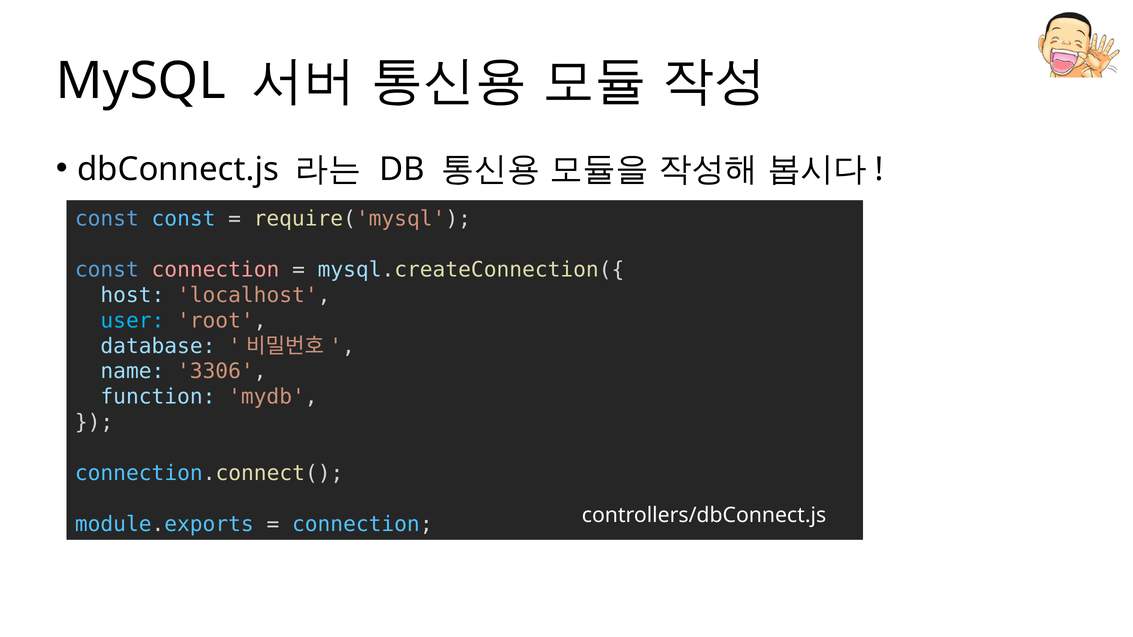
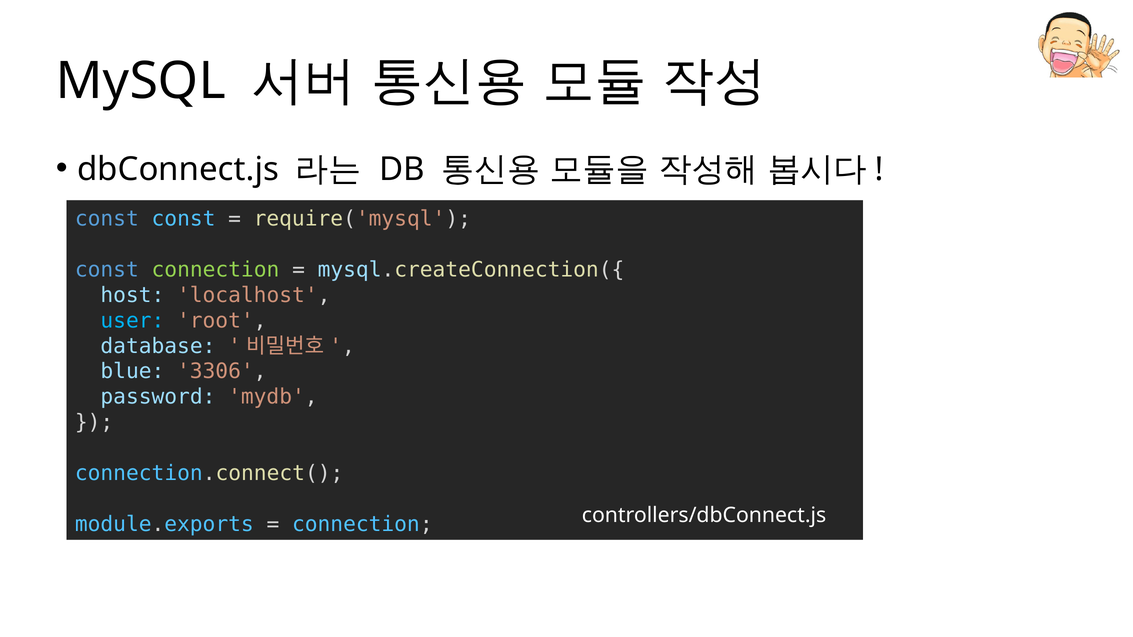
connection at (215, 270) colour: pink -> light green
name: name -> blue
function: function -> password
